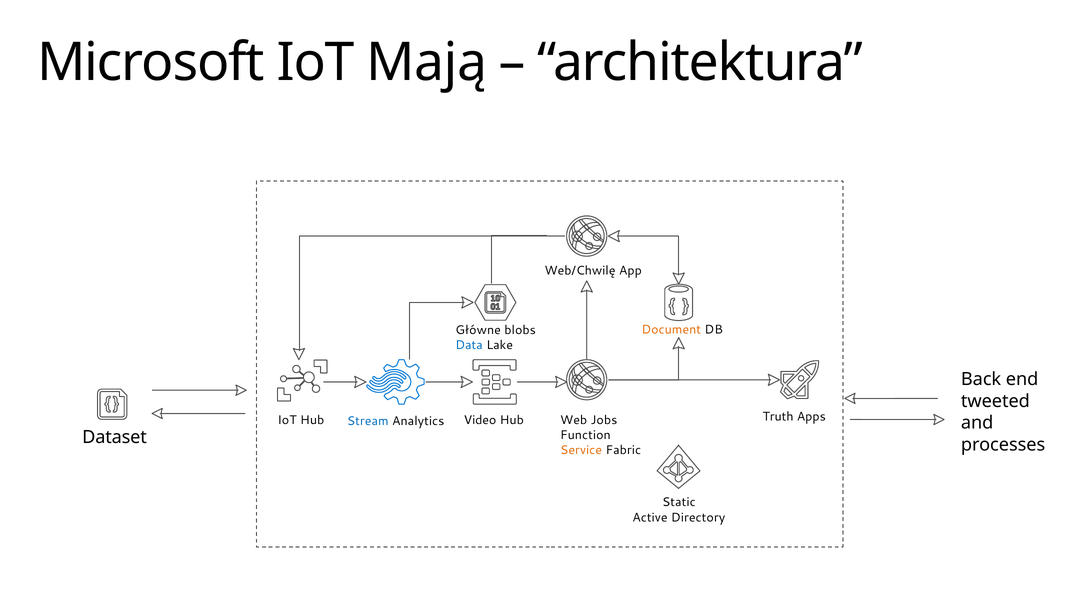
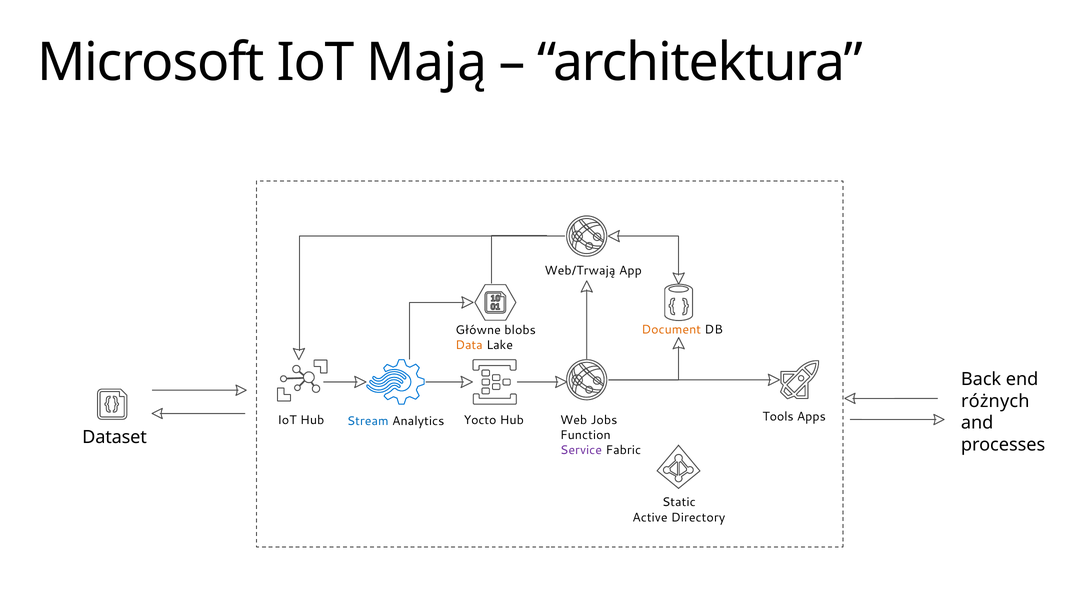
Web/Chwilę: Web/Chwilę -> Web/Trwają
Data colour: blue -> orange
tweeted: tweeted -> różnych
Video: Video -> Yocto
Truth: Truth -> Tools
Service colour: orange -> purple
